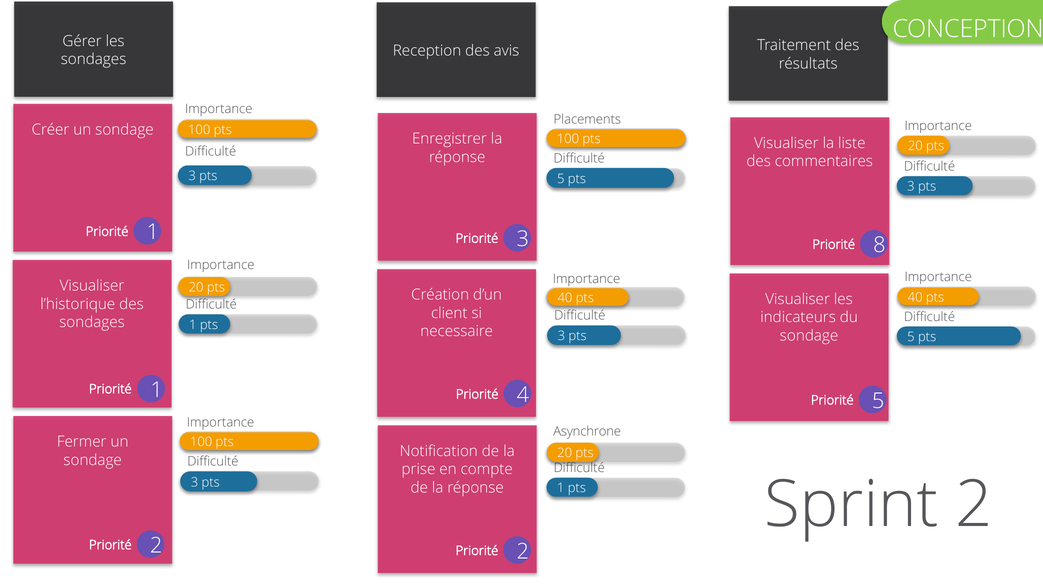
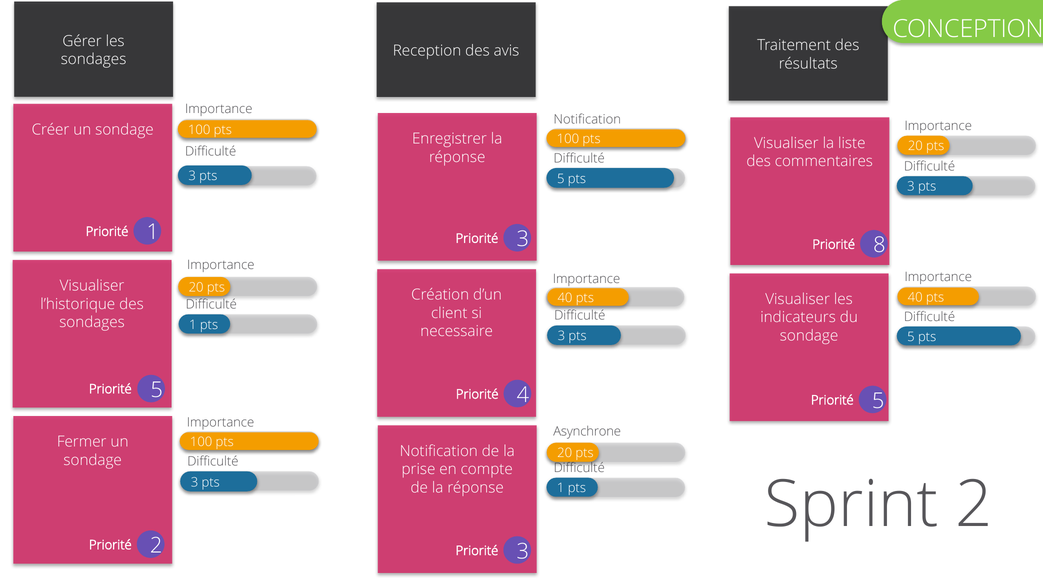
Placements at (587, 120): Placements -> Notification
1 at (157, 391): 1 -> 5
2 at (523, 552): 2 -> 3
